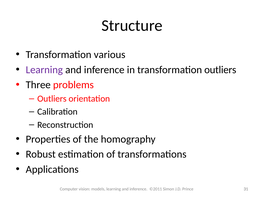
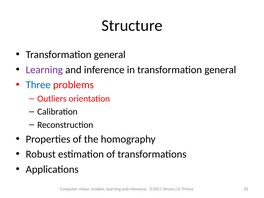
various at (110, 55): various -> general
in transformation outliers: outliers -> general
Three colour: black -> blue
